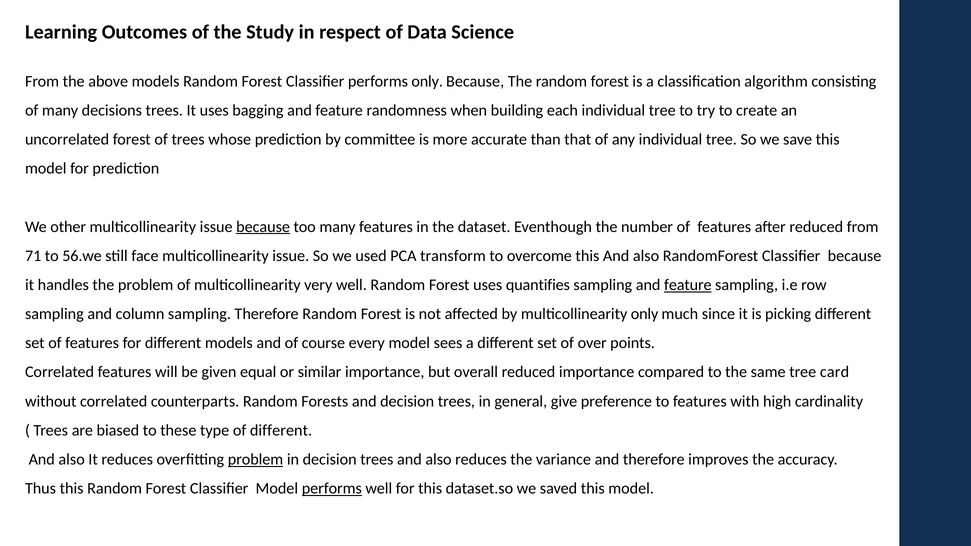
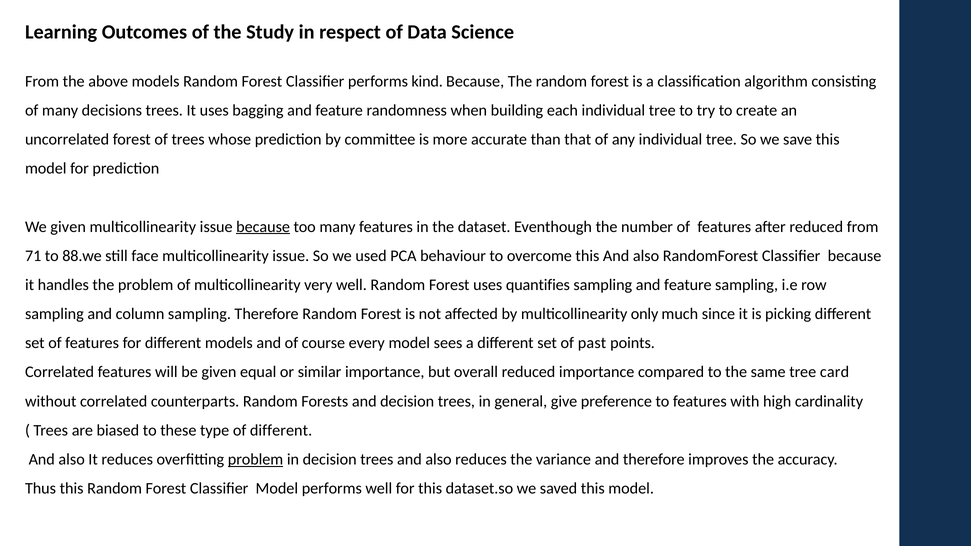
performs only: only -> kind
We other: other -> given
56.we: 56.we -> 88.we
transform: transform -> behaviour
feature at (688, 285) underline: present -> none
over: over -> past
performs at (332, 489) underline: present -> none
